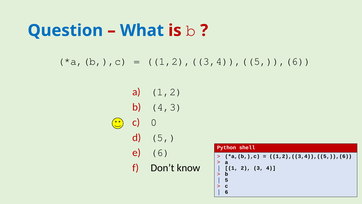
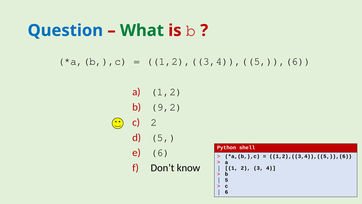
What colour: blue -> green
4,3: 4,3 -> 9,2
c 0: 0 -> 2
